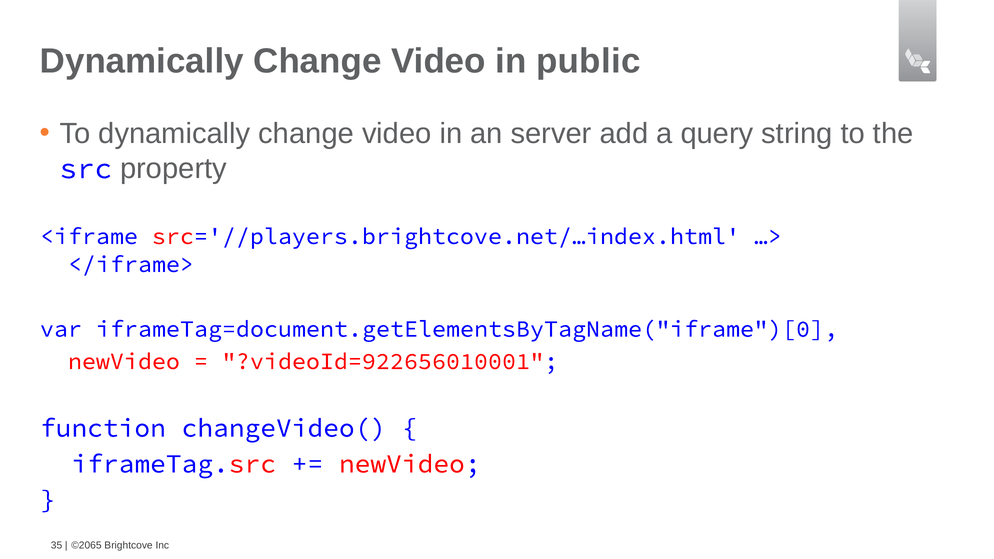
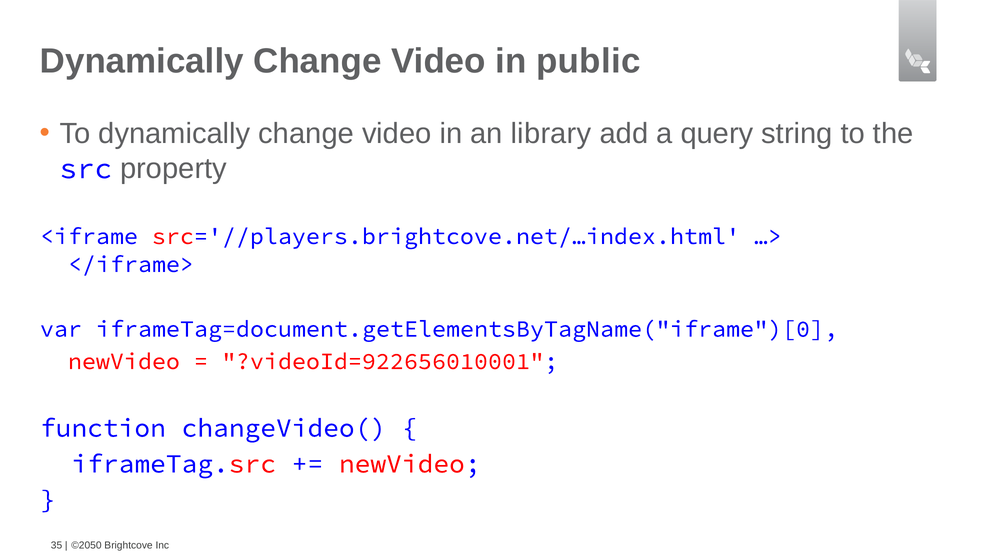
server: server -> library
©2065: ©2065 -> ©2050
